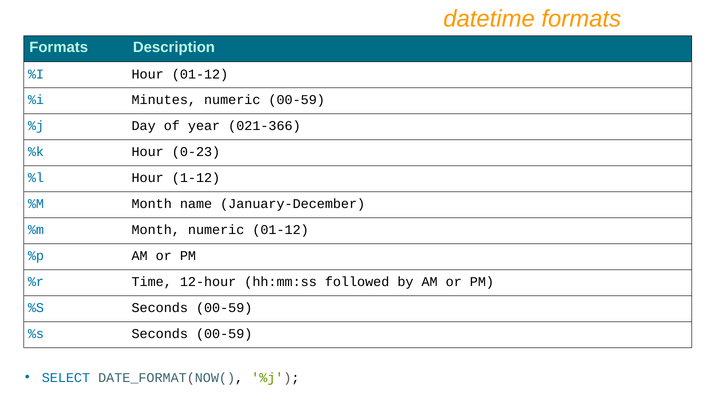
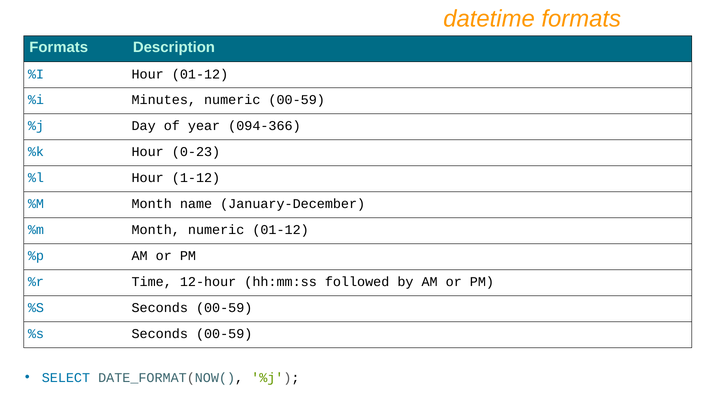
021-366: 021-366 -> 094-366
